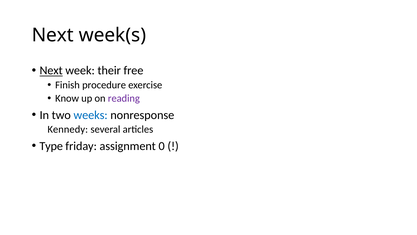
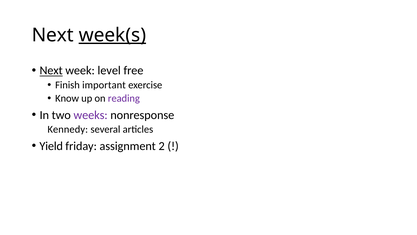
week(s underline: none -> present
their: their -> level
procedure: procedure -> important
weeks colour: blue -> purple
Type: Type -> Yield
0: 0 -> 2
